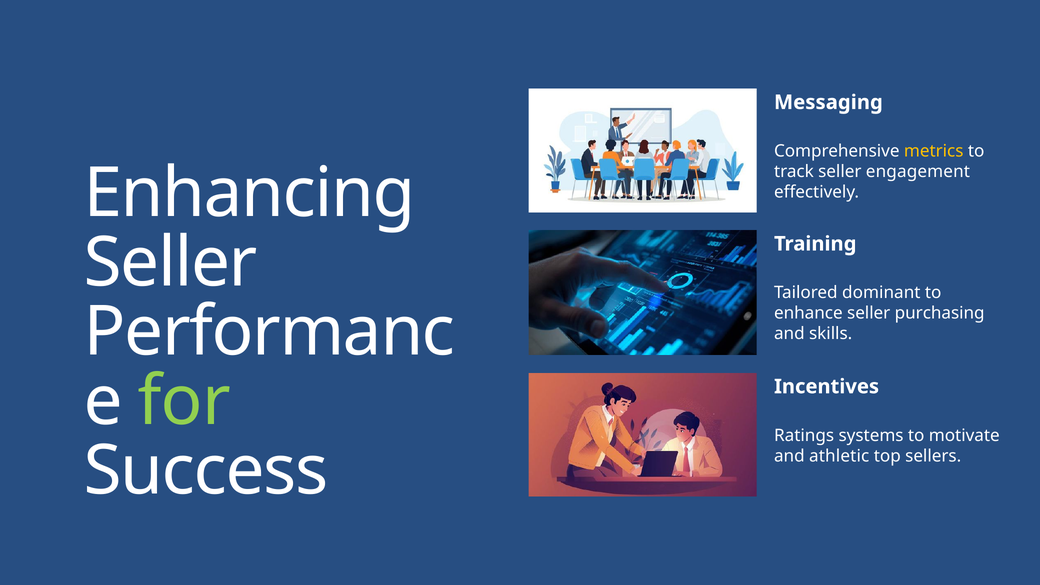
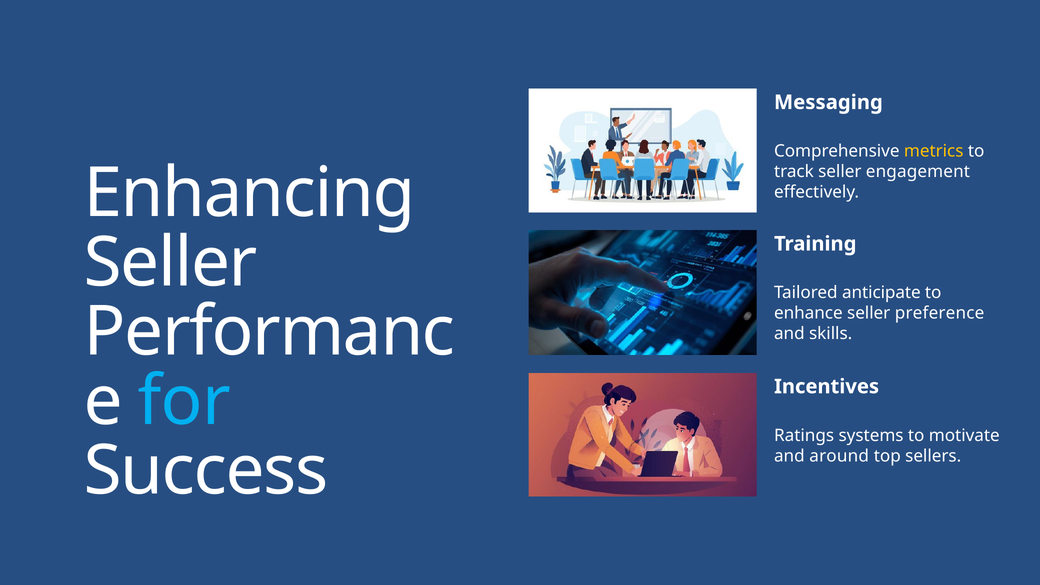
dominant: dominant -> anticipate
purchasing: purchasing -> preference
for colour: light green -> light blue
athletic: athletic -> around
